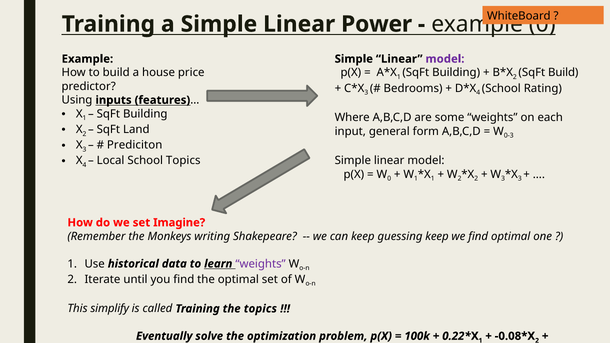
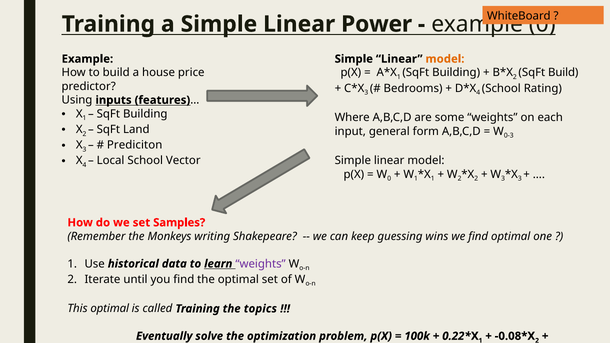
model at (445, 59) colour: purple -> orange
School Topics: Topics -> Vector
Imagine: Imagine -> Samples
guessing keep: keep -> wins
This simplify: simplify -> optimal
